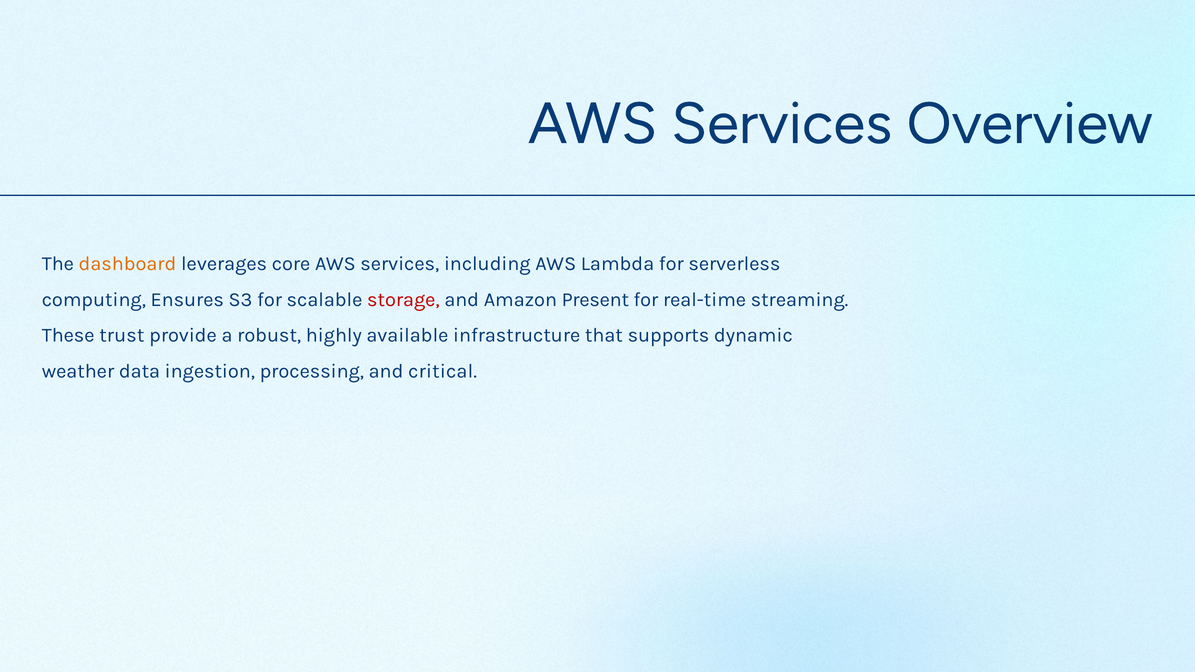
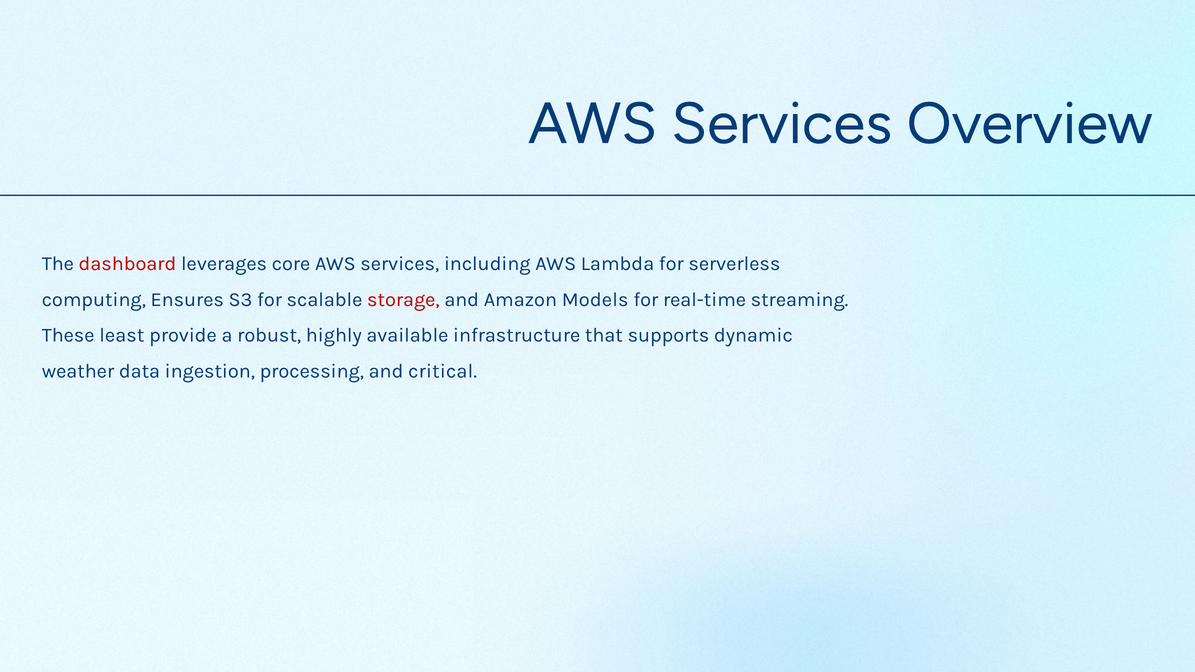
dashboard colour: orange -> red
Present: Present -> Models
trust: trust -> least
